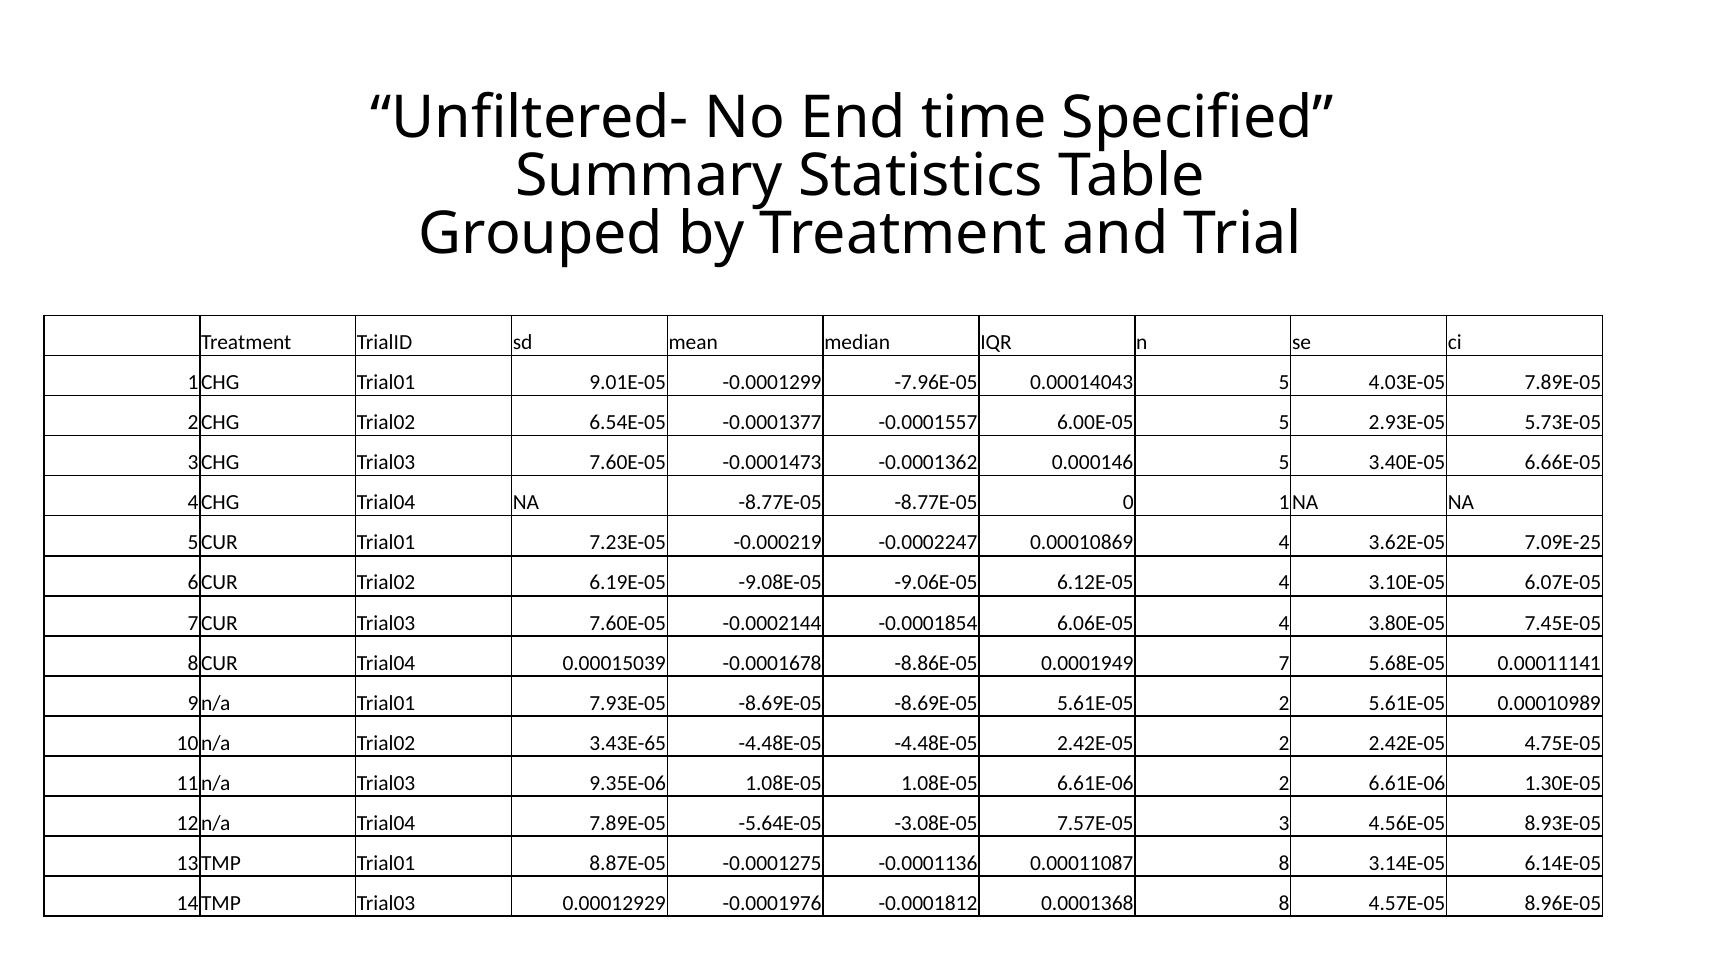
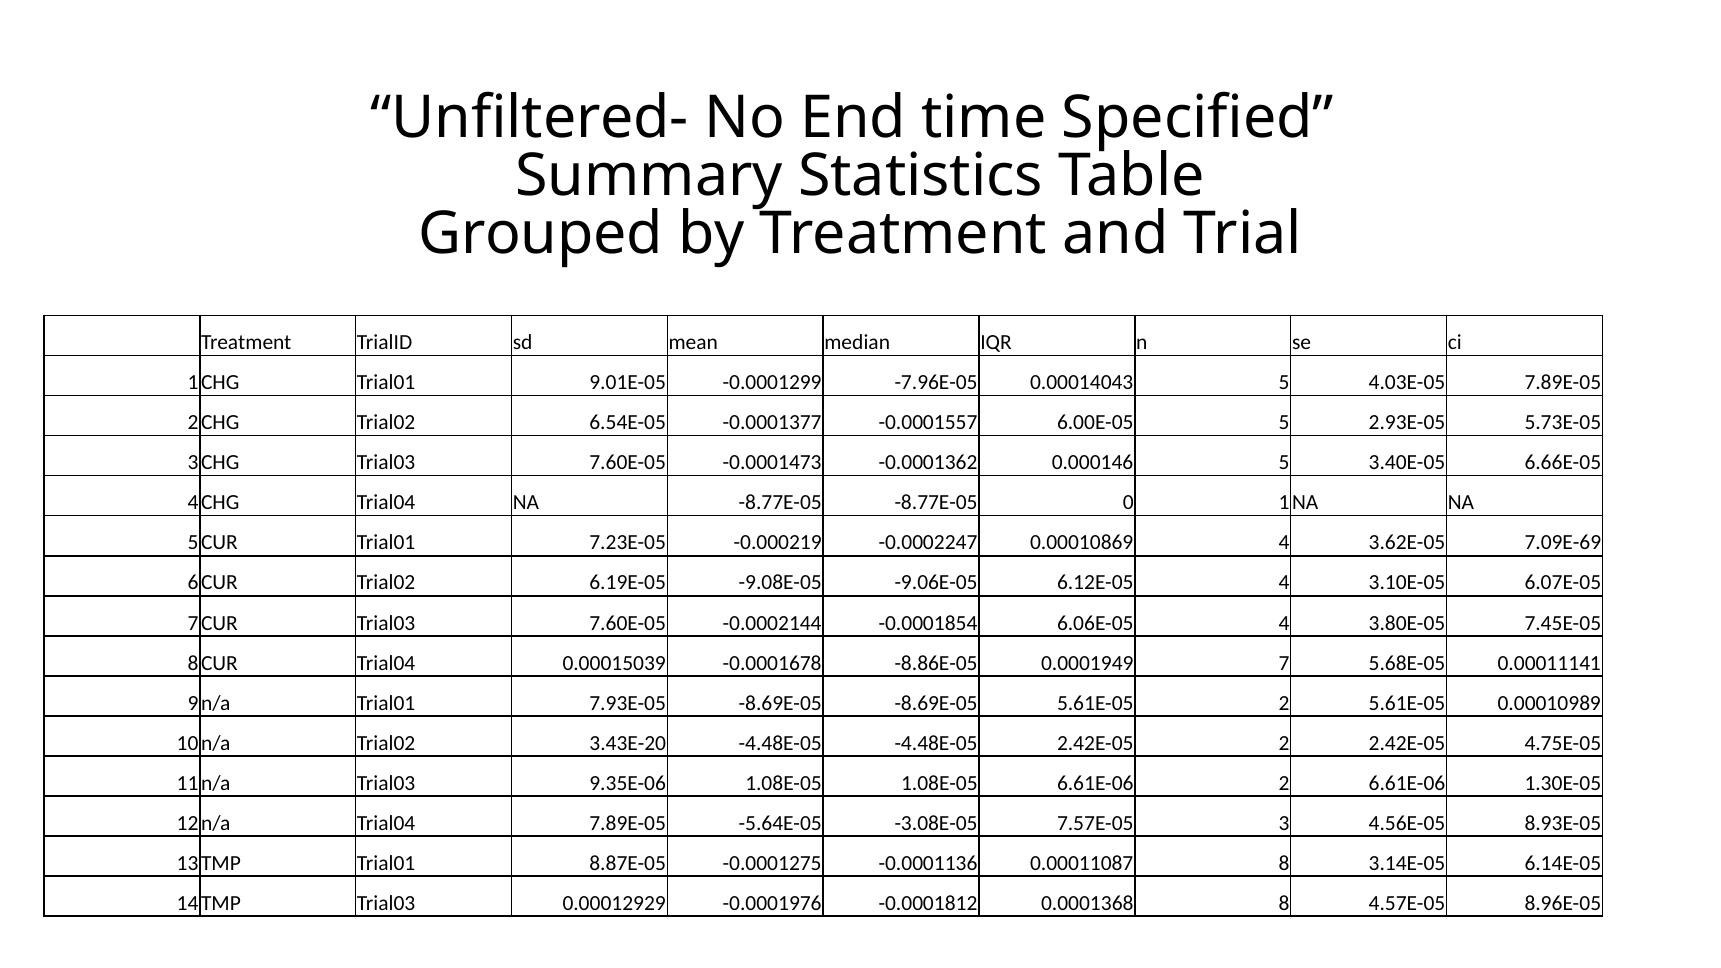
7.09E-25: 7.09E-25 -> 7.09E-69
3.43E-65: 3.43E-65 -> 3.43E-20
